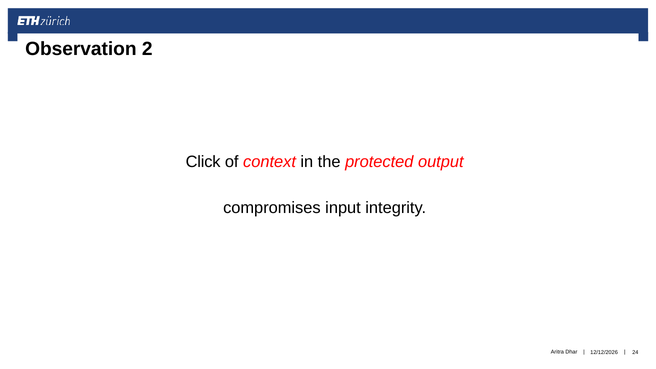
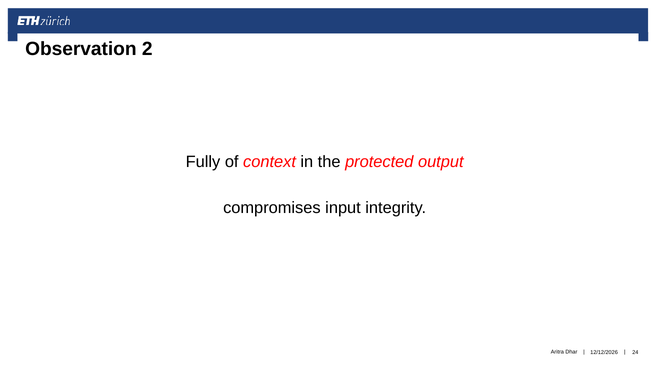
Click: Click -> Fully
